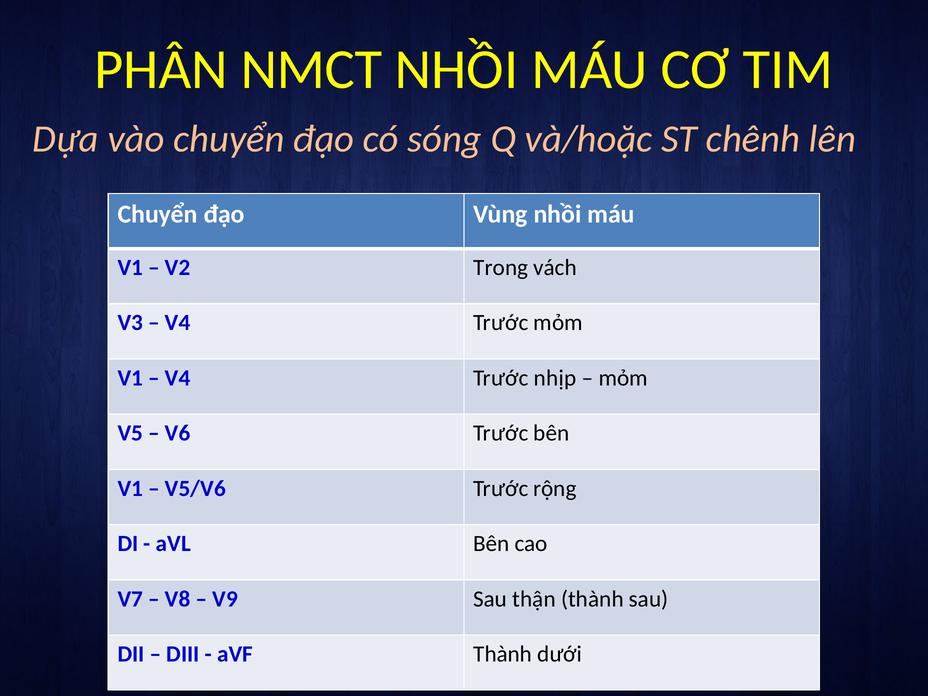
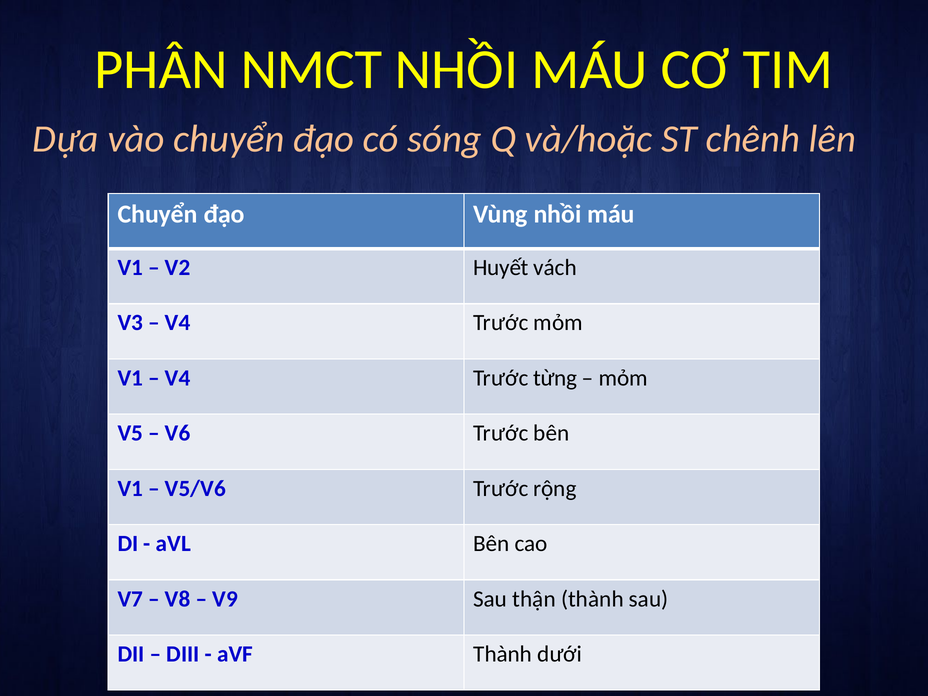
Trong: Trong -> Huyết
nhịp: nhịp -> từng
